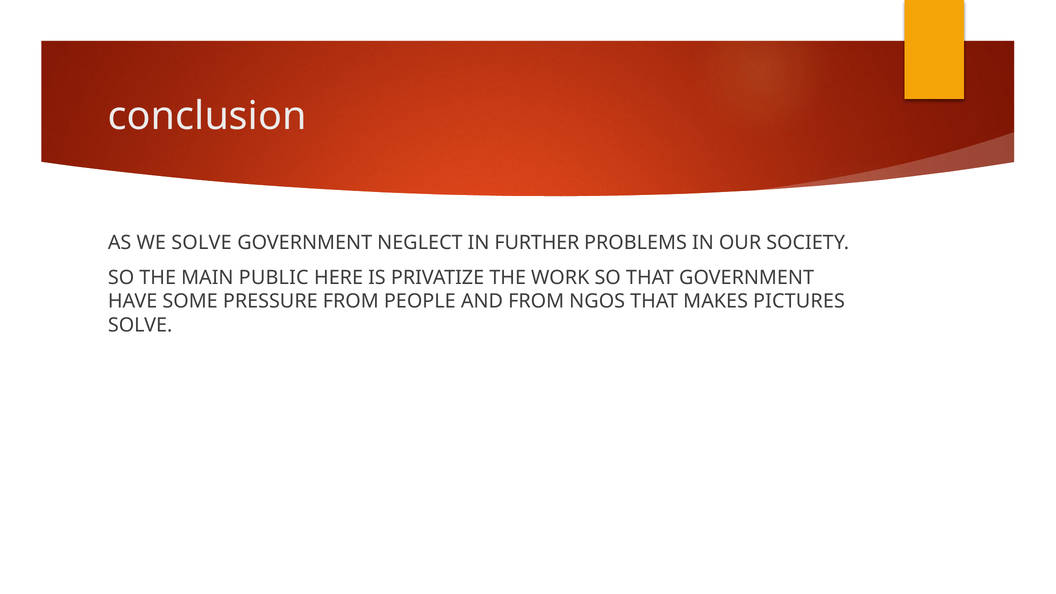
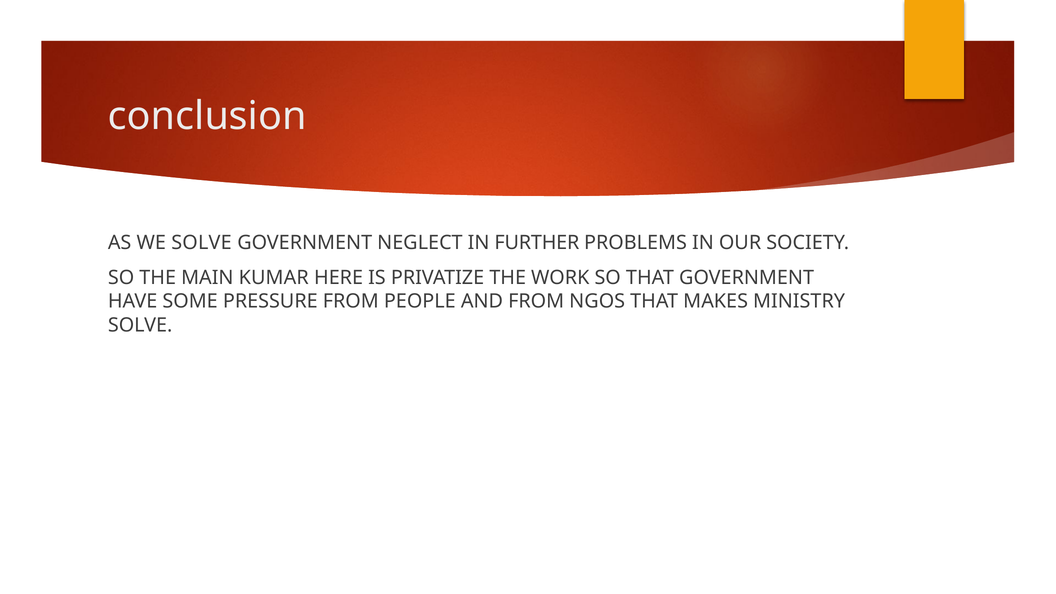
PUBLIC: PUBLIC -> KUMAR
PICTURES: PICTURES -> MINISTRY
